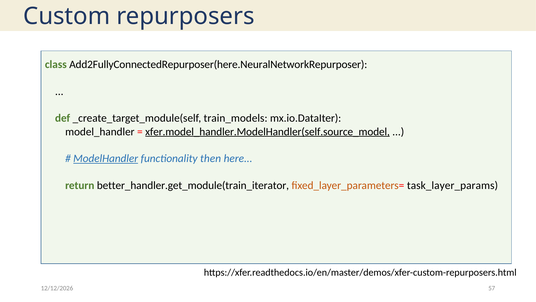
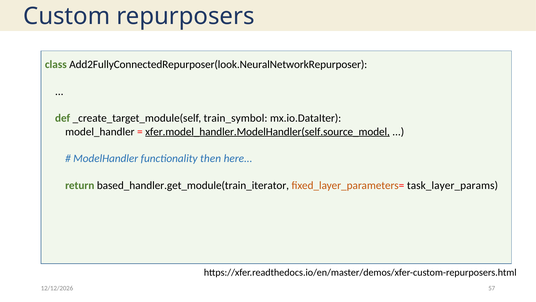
Add2FullyConnectedRepurposer(here.NeuralNetworkRepurposer: Add2FullyConnectedRepurposer(here.NeuralNetworkRepurposer -> Add2FullyConnectedRepurposer(look.NeuralNetworkRepurposer
train_models: train_models -> train_symbol
ModelHandler underline: present -> none
better_handler.get_module(train_iterator: better_handler.get_module(train_iterator -> based_handler.get_module(train_iterator
